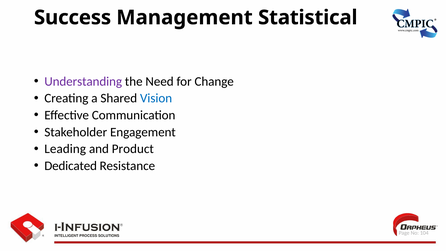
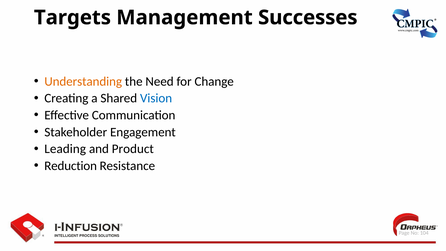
Success: Success -> Targets
Statistical: Statistical -> Successes
Understanding colour: purple -> orange
Dedicated: Dedicated -> Reduction
